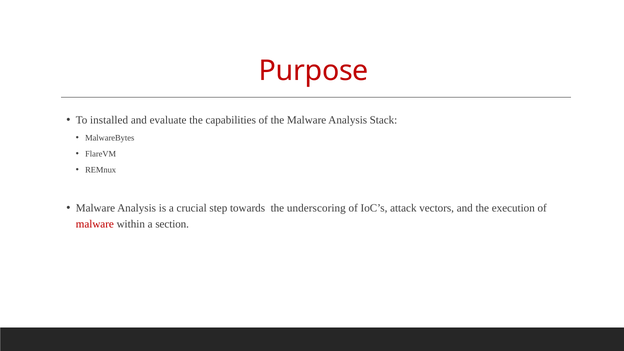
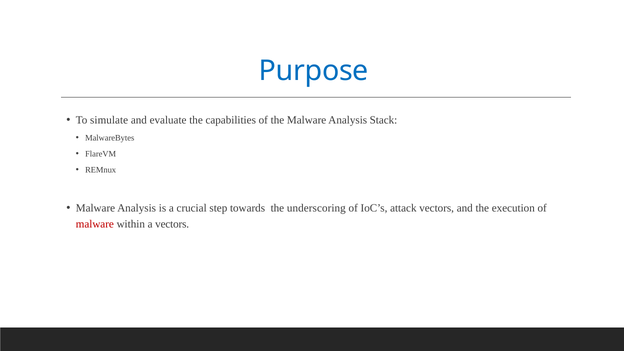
Purpose colour: red -> blue
installed: installed -> simulate
a section: section -> vectors
